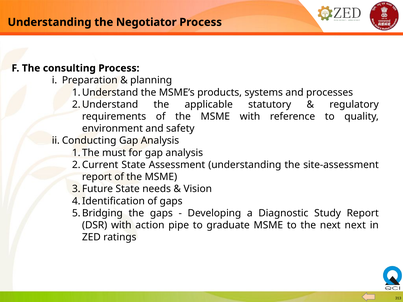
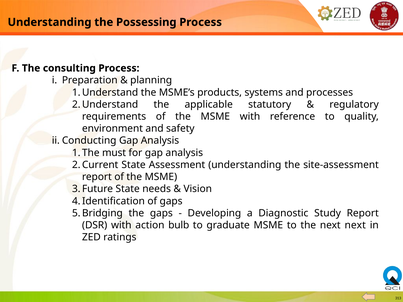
Negotiator: Negotiator -> Possessing
pipe: pipe -> bulb
